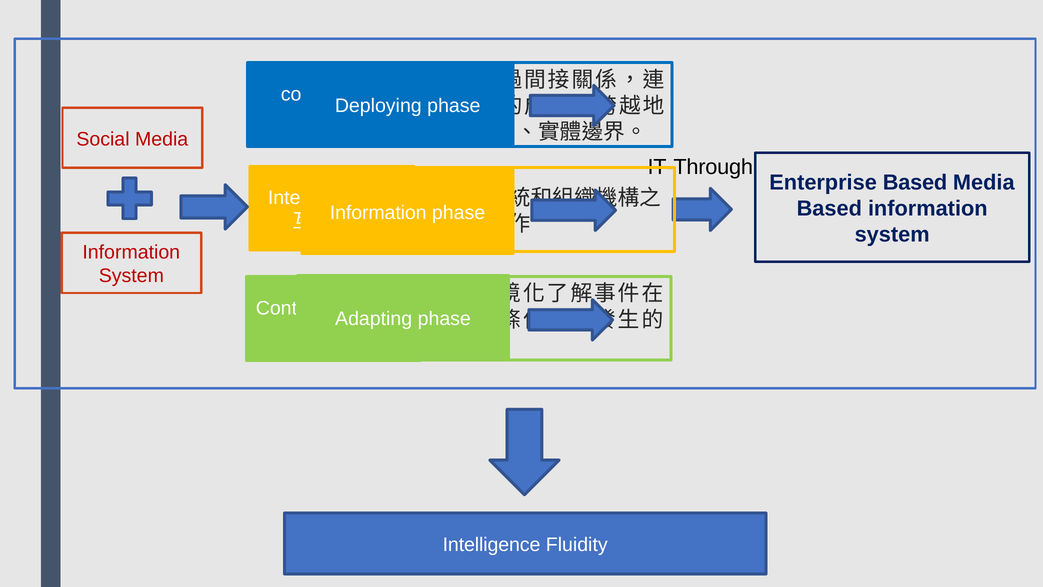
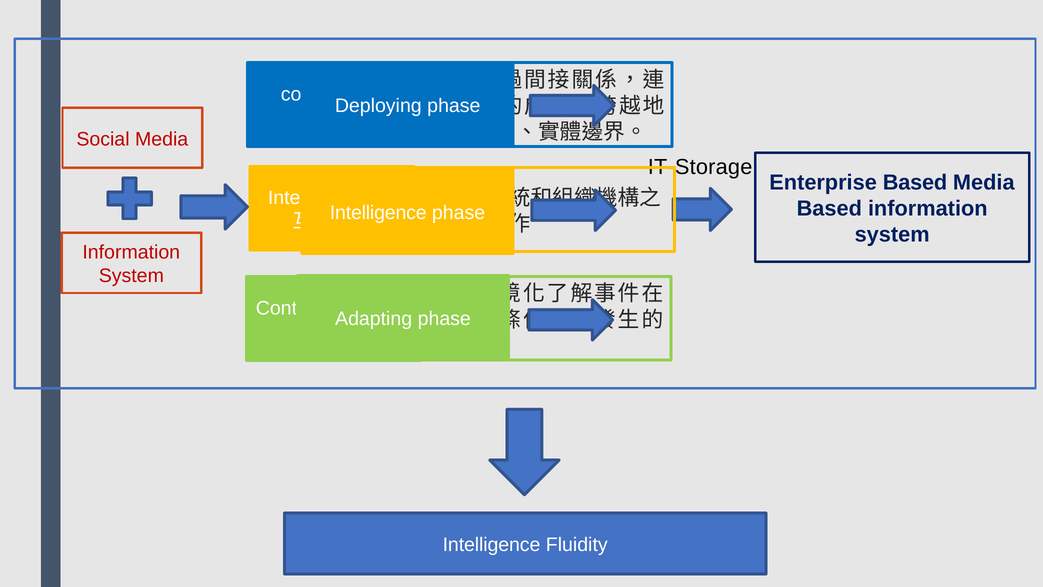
IT-Through: IT-Through -> IT-Storage
Information at (378, 213): Information -> Intelligence
